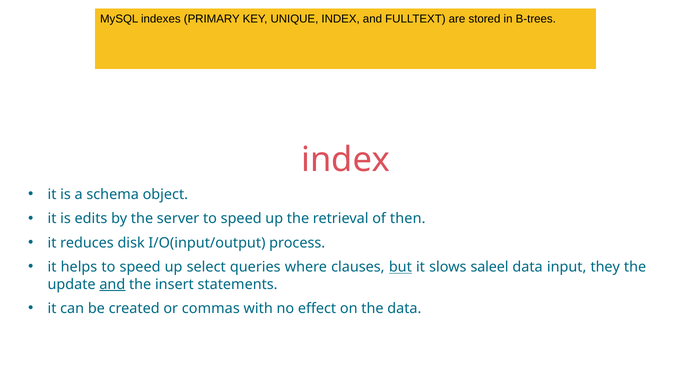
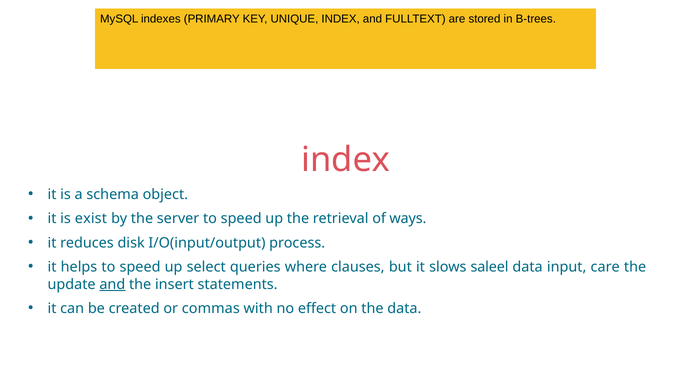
edits: edits -> exist
then: then -> ways
but underline: present -> none
they: they -> care
